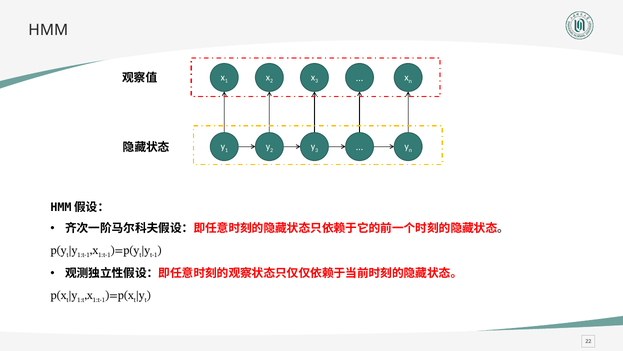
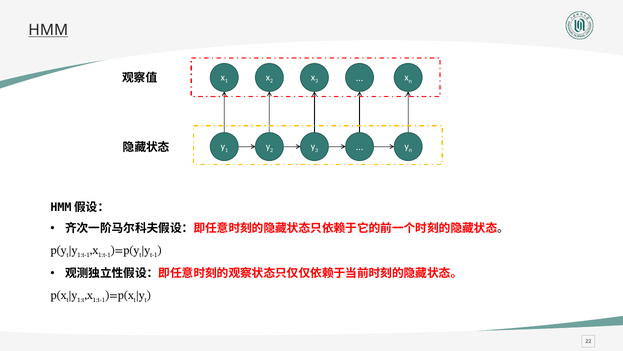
HMM underline: none -> present
